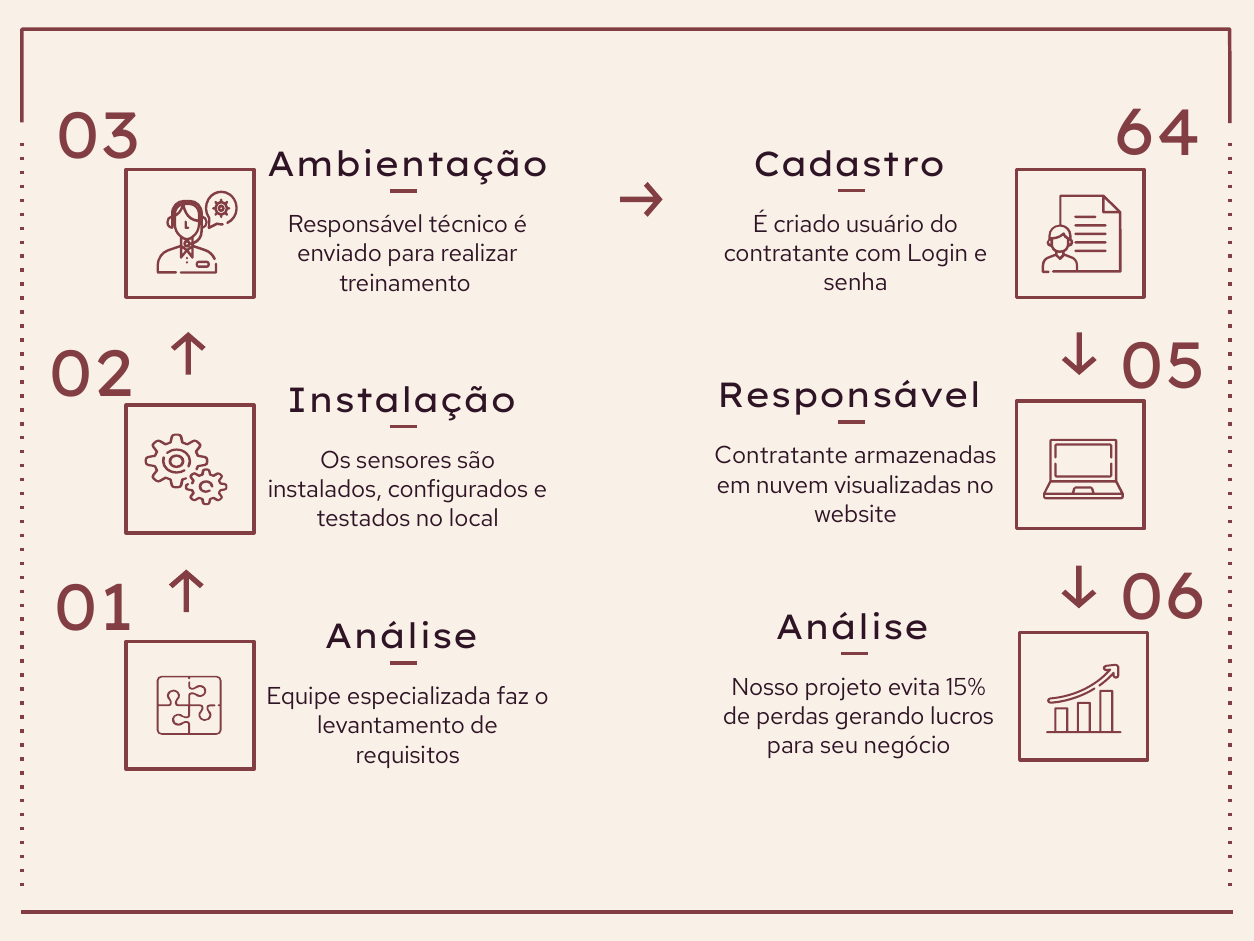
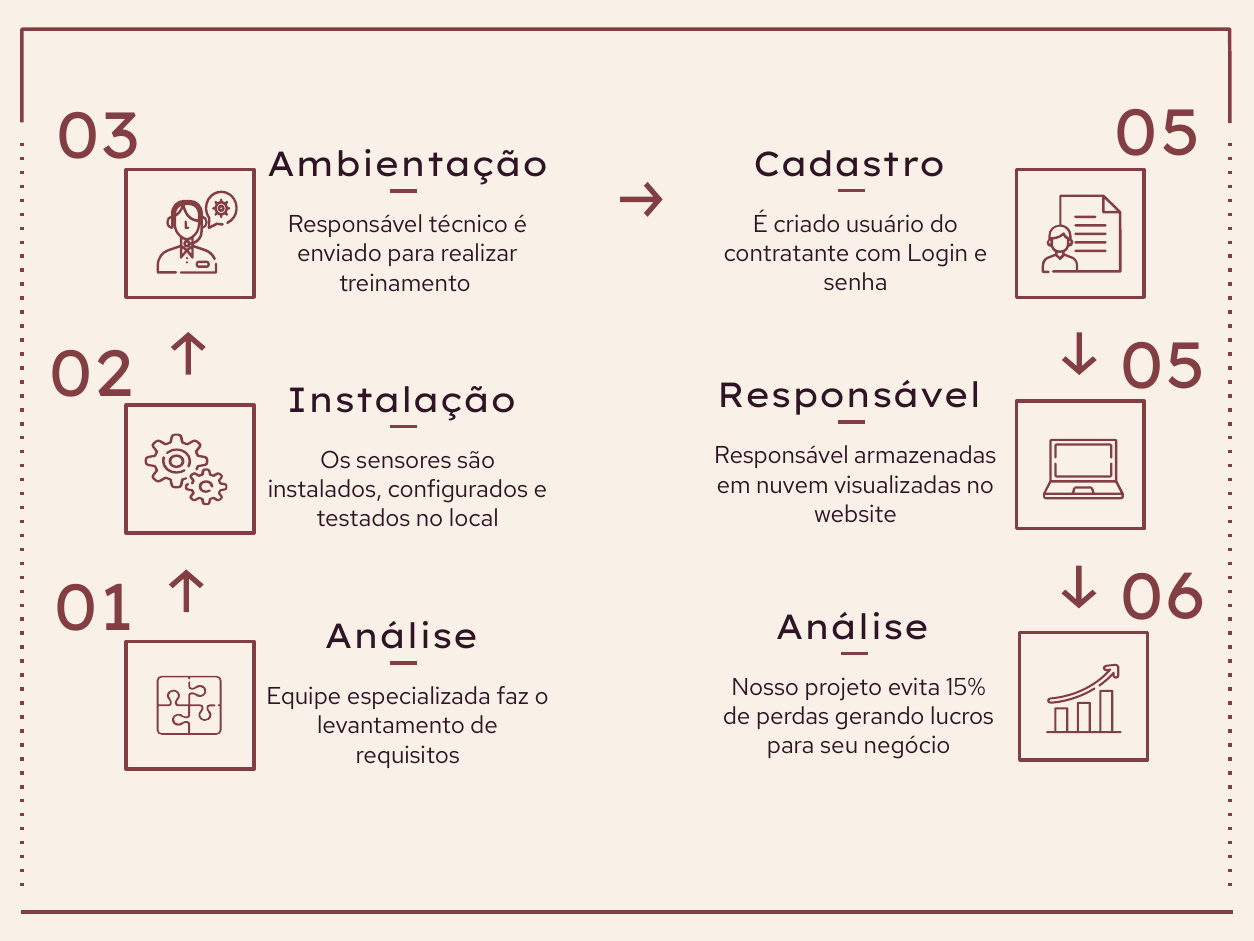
03 64: 64 -> 05
Contratante at (781, 456): Contratante -> Responsável
